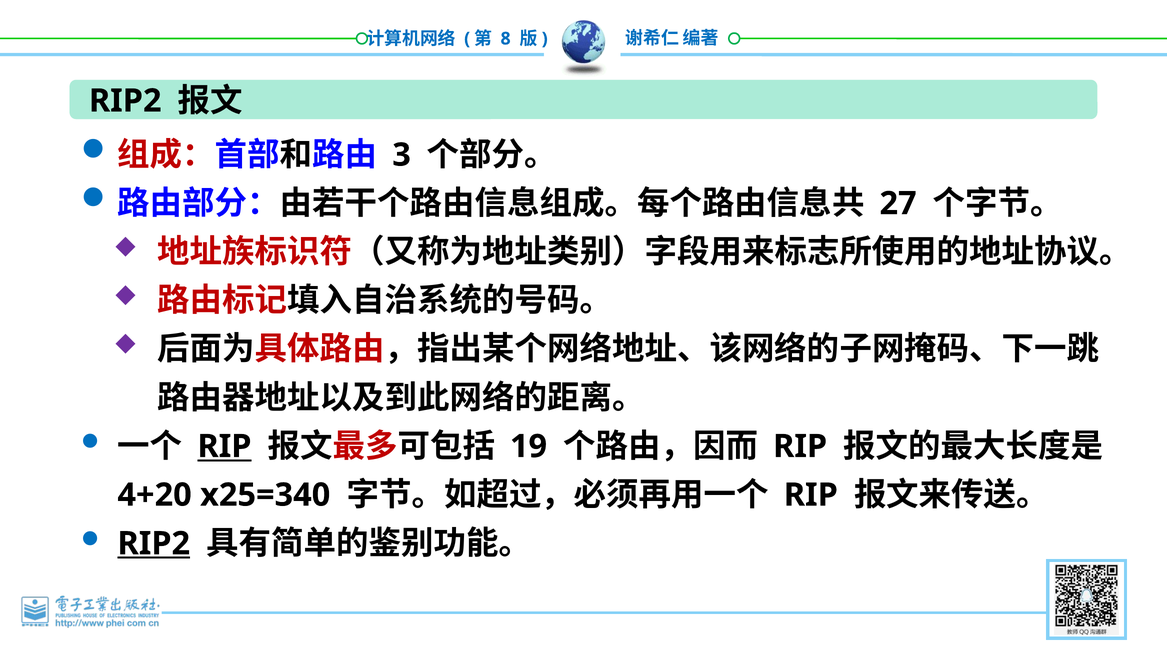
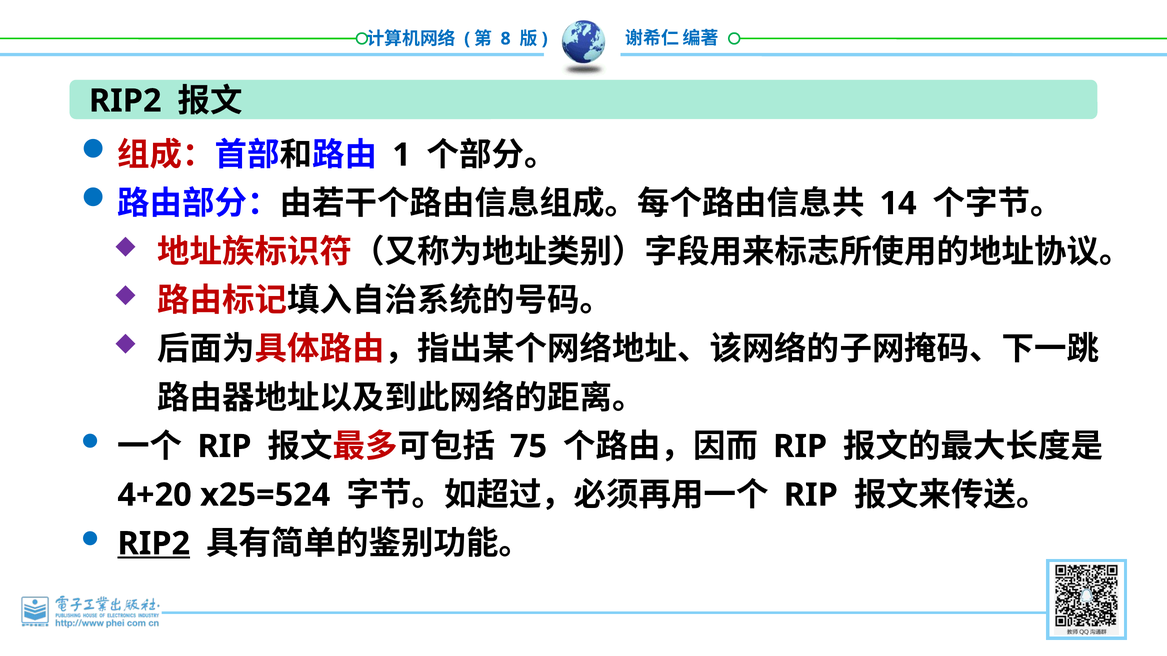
3: 3 -> 1
27: 27 -> 14
RIP at (224, 447) underline: present -> none
19: 19 -> 75
x25=340: x25=340 -> x25=524
